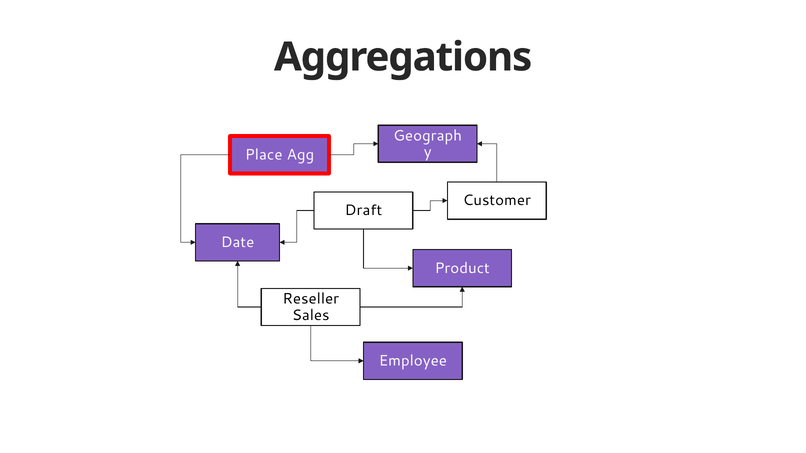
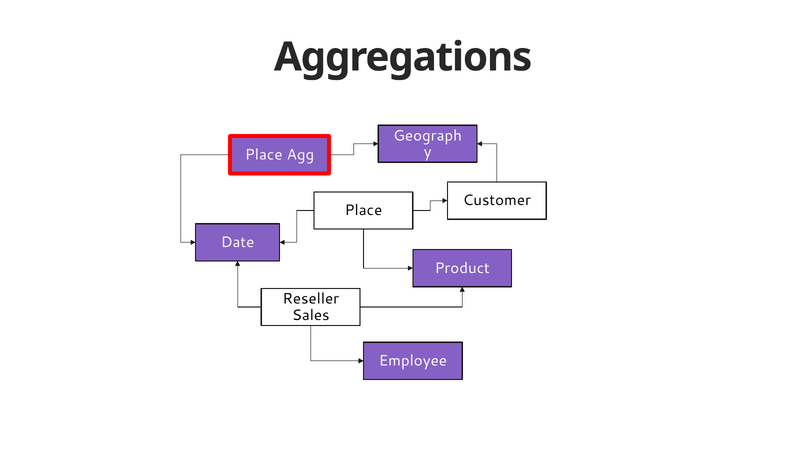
Draft at (363, 211): Draft -> Place
